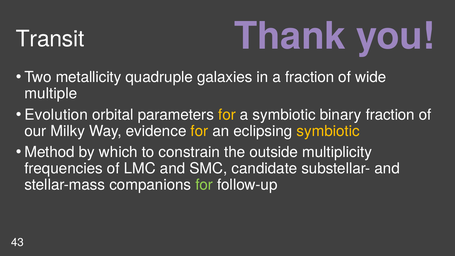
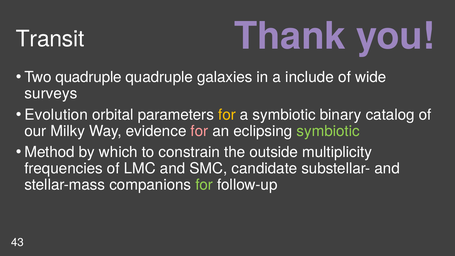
Two metallicity: metallicity -> quadruple
a fraction: fraction -> include
multiple: multiple -> surveys
binary fraction: fraction -> catalog
for at (199, 131) colour: yellow -> pink
symbiotic at (328, 131) colour: yellow -> light green
